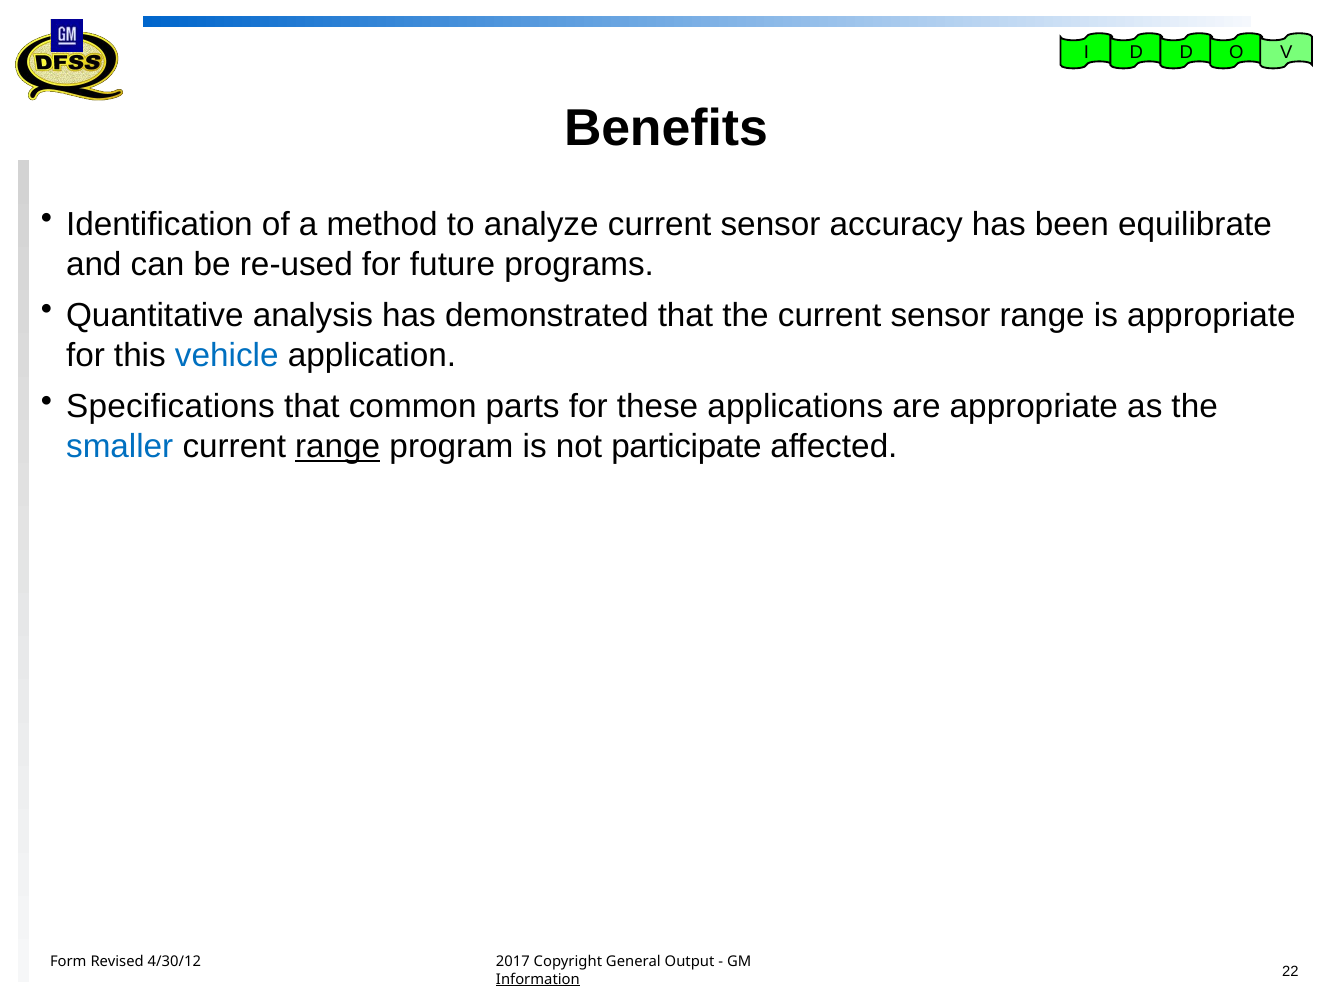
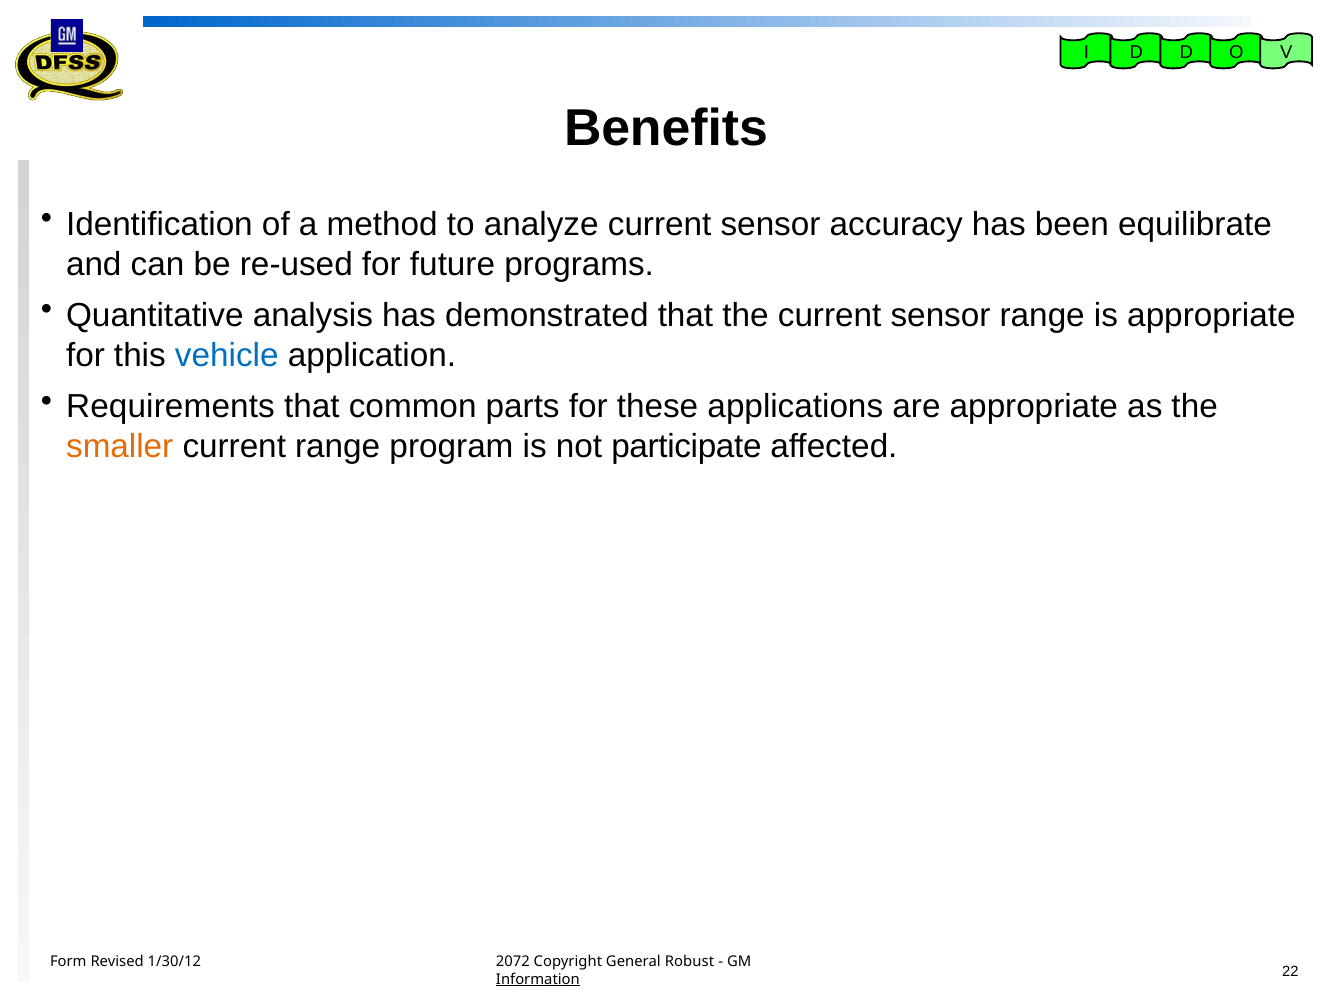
Specifications: Specifications -> Requirements
smaller colour: blue -> orange
range at (338, 447) underline: present -> none
4/30/12: 4/30/12 -> 1/30/12
2017: 2017 -> 2072
Output: Output -> Robust
